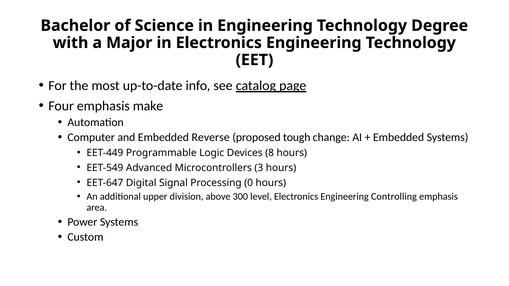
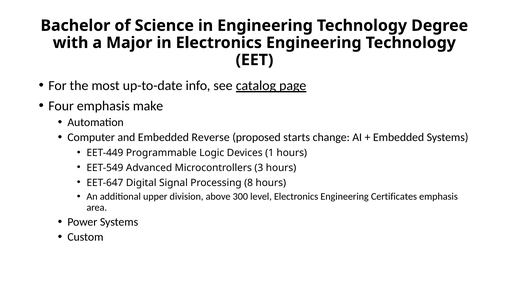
tough: tough -> starts
8: 8 -> 1
0: 0 -> 8
Controlling: Controlling -> Certificates
